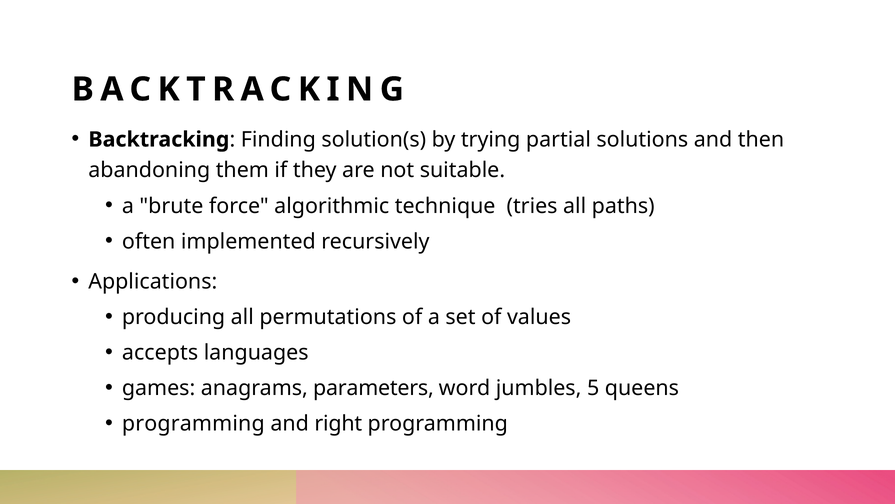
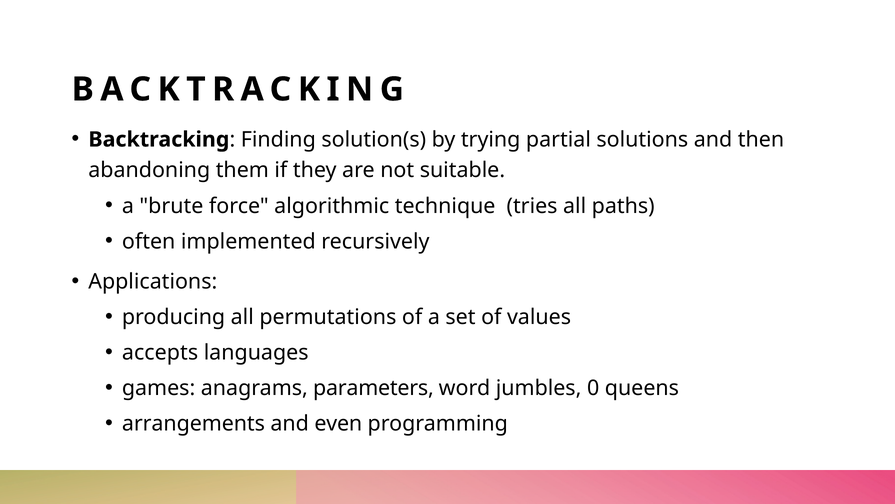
5: 5 -> 0
programming at (193, 423): programming -> arrangements
right: right -> even
